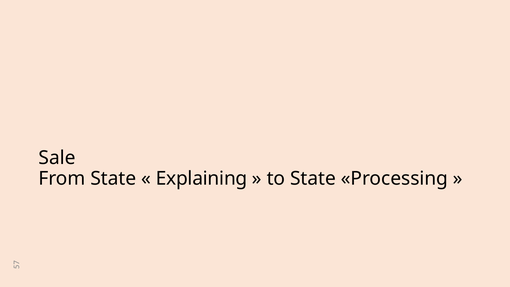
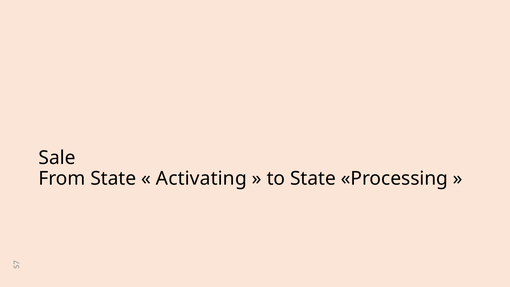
Explaining: Explaining -> Activating
